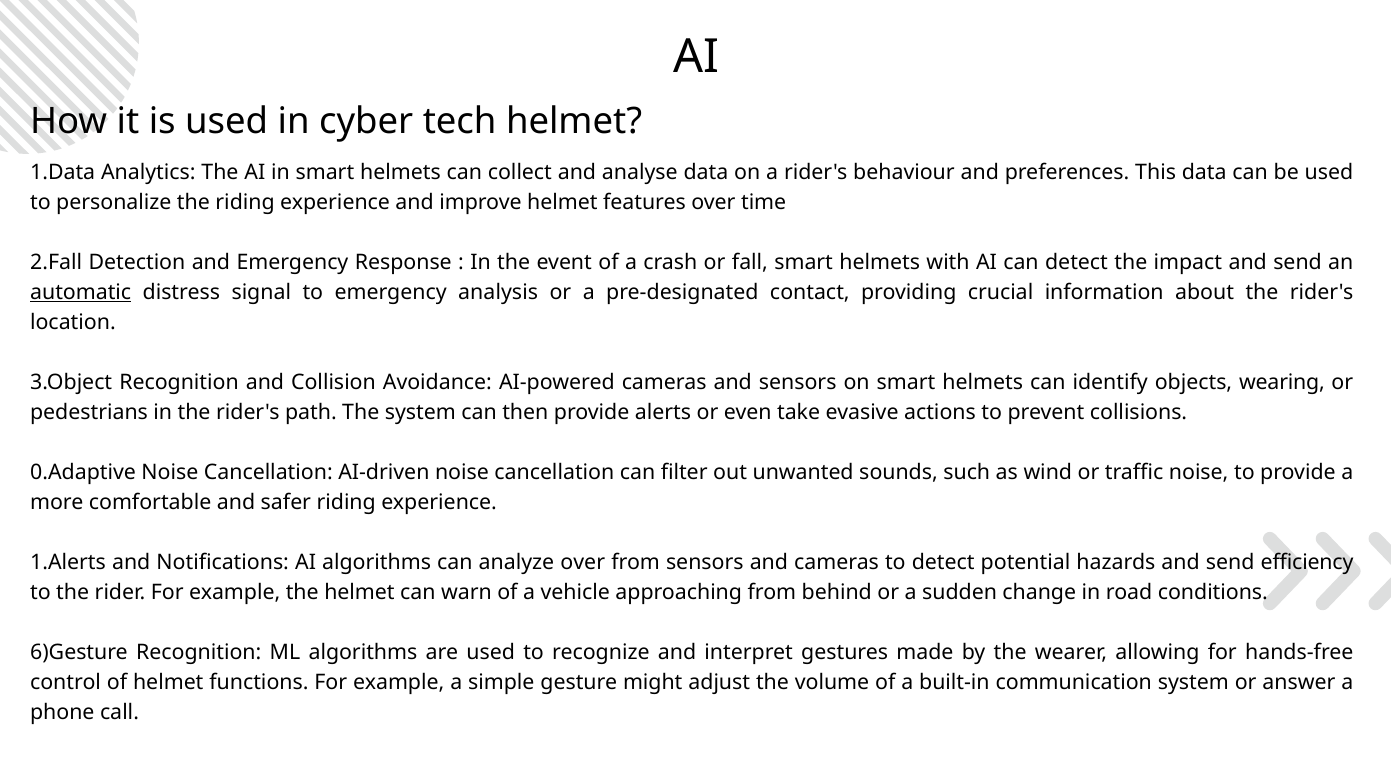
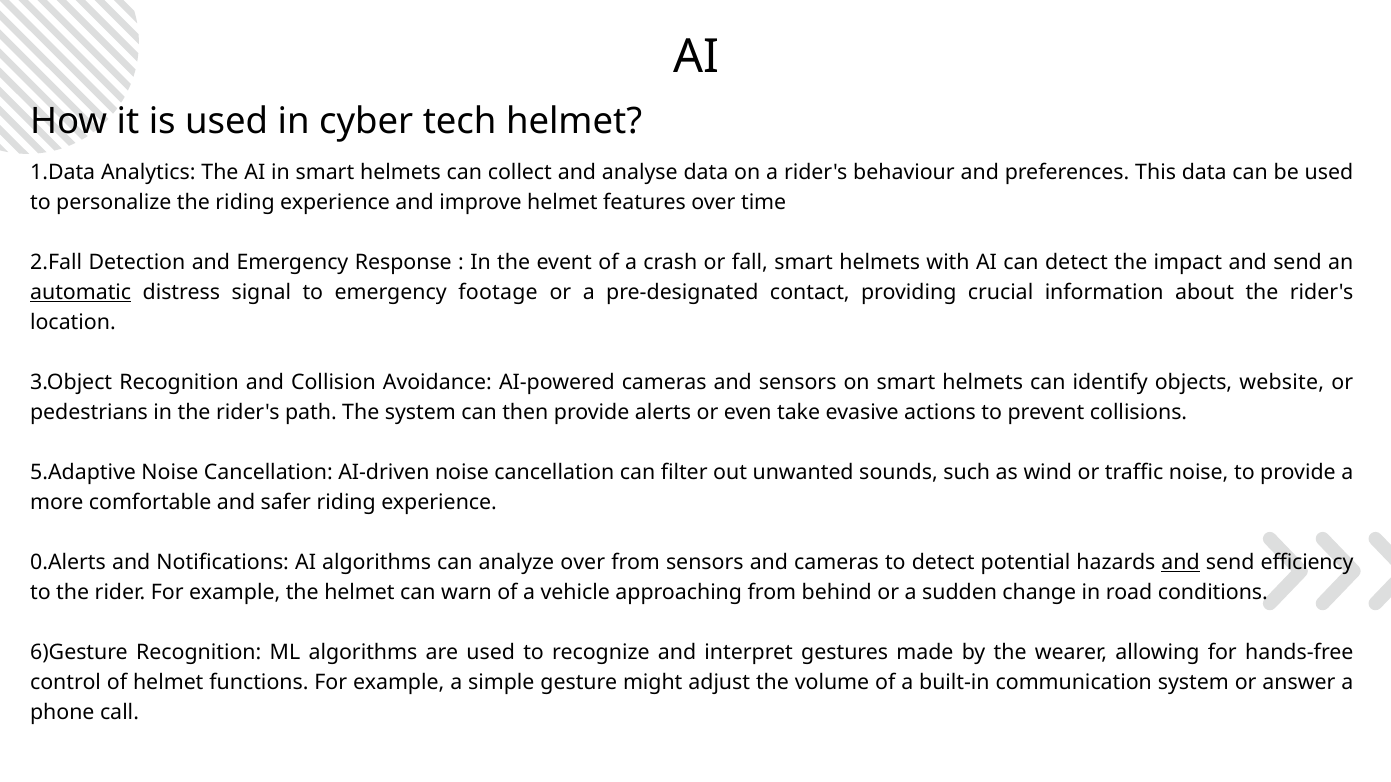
analysis: analysis -> footage
wearing: wearing -> website
0.Adaptive: 0.Adaptive -> 5.Adaptive
1.Alerts: 1.Alerts -> 0.Alerts
and at (1181, 563) underline: none -> present
